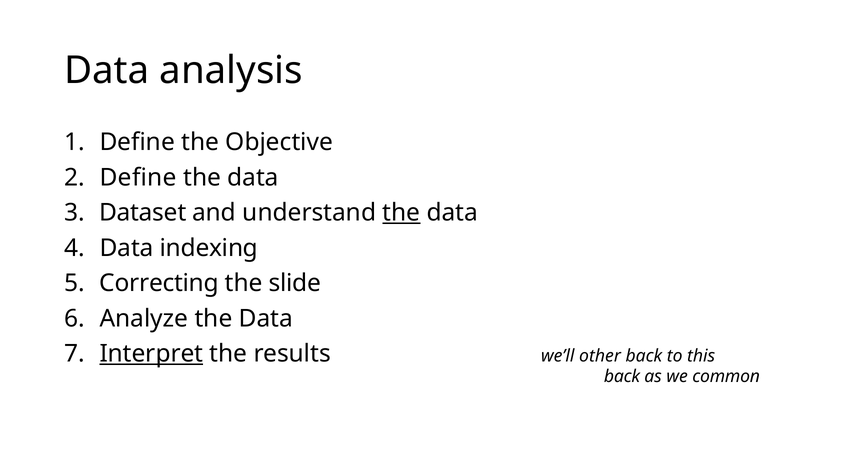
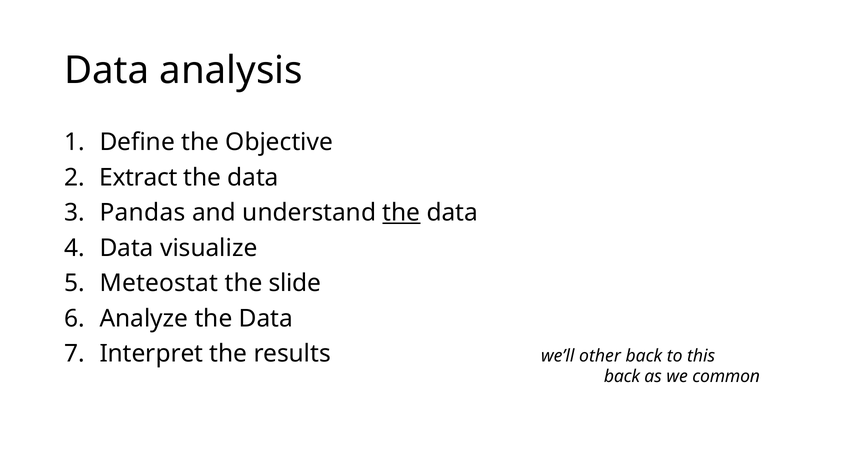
Define at (138, 177): Define -> Extract
Dataset: Dataset -> Pandas
indexing: indexing -> visualize
Correcting: Correcting -> Meteostat
Interpret underline: present -> none
